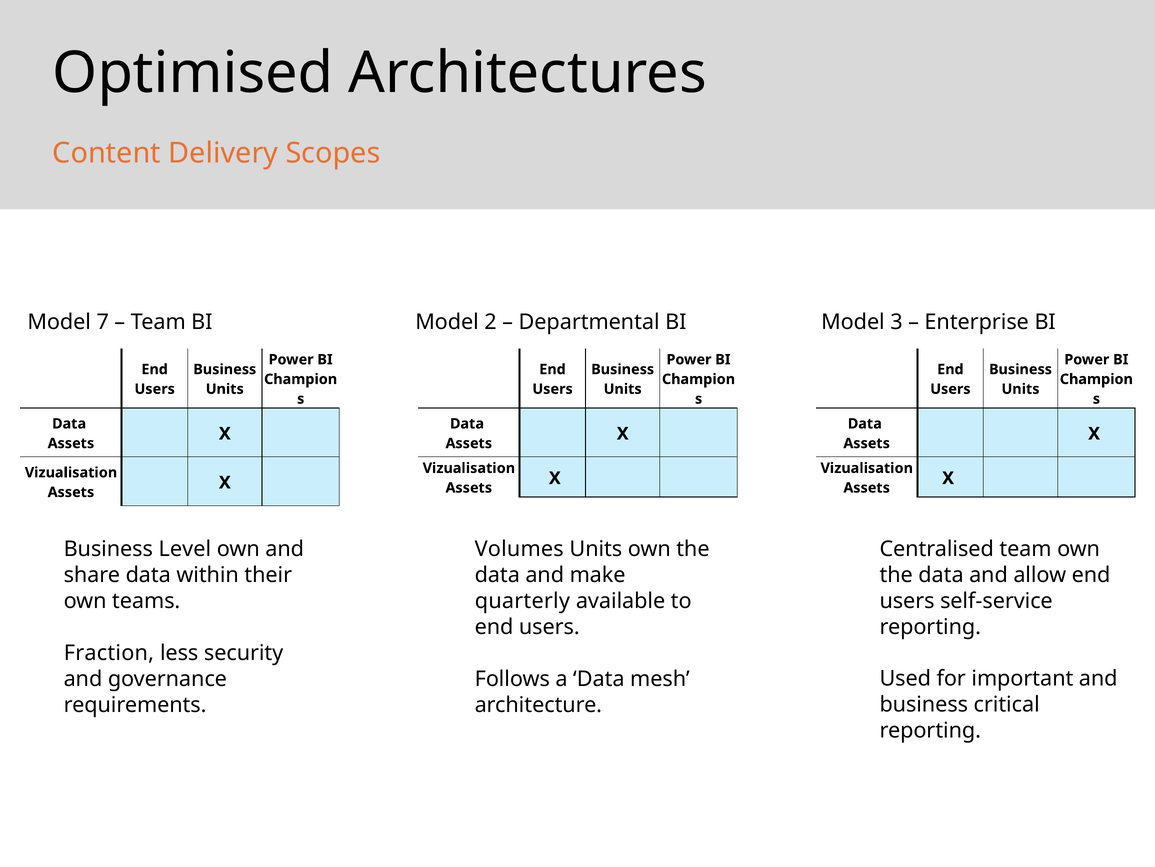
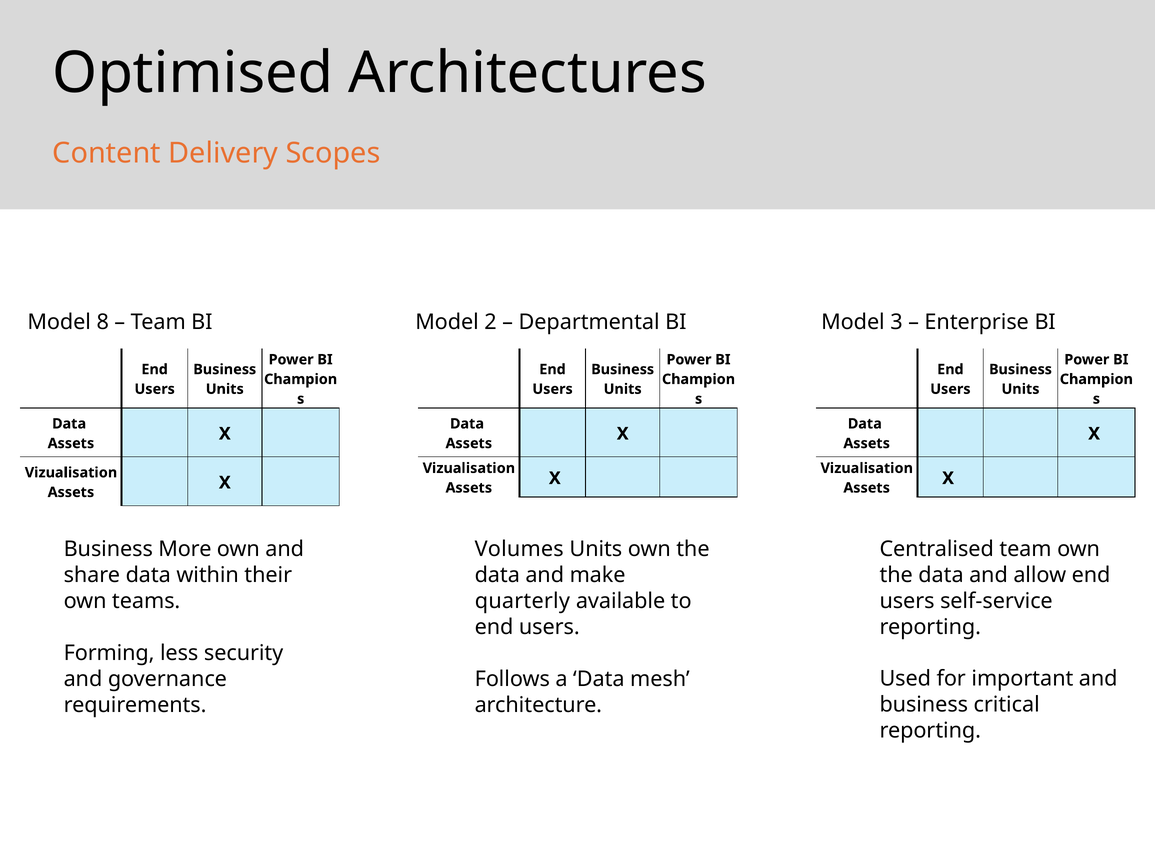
7: 7 -> 8
Level: Level -> More
Fraction: Fraction -> Forming
